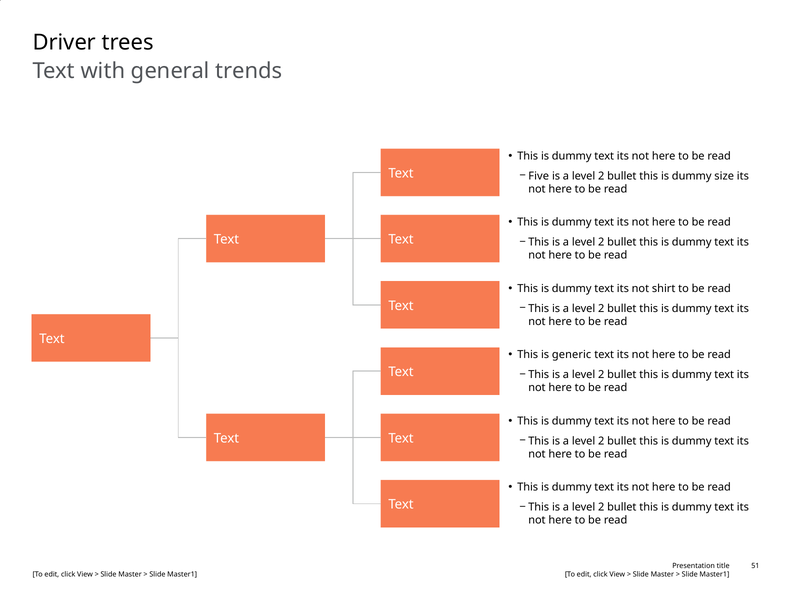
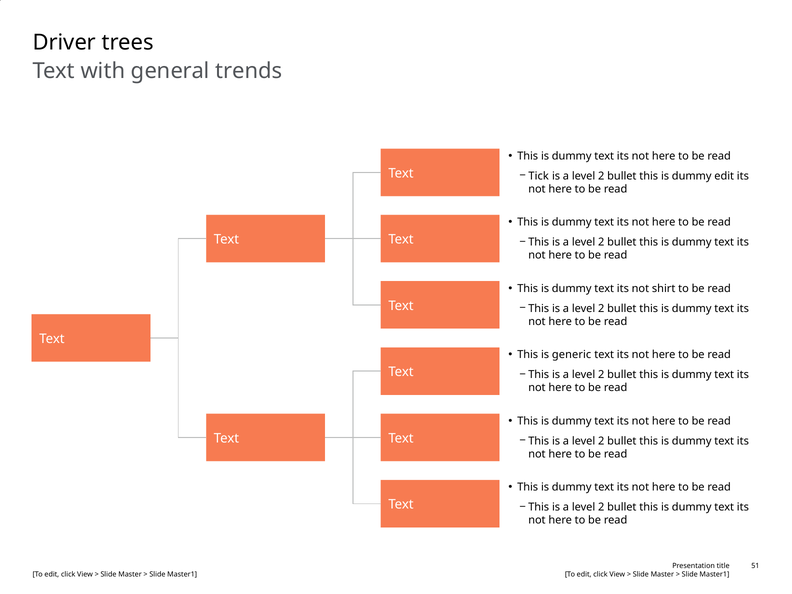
Five: Five -> Tick
dummy size: size -> edit
